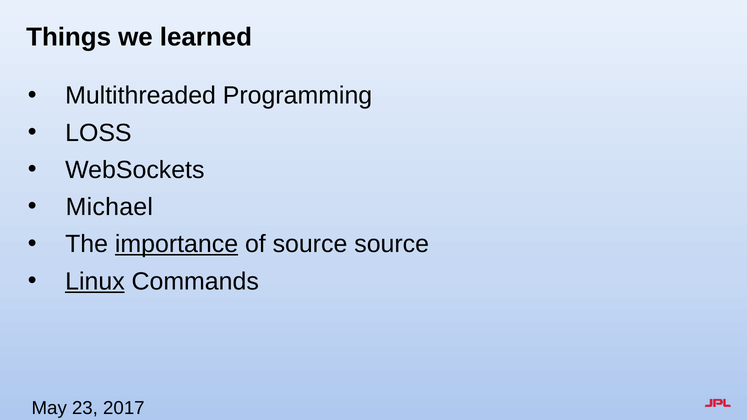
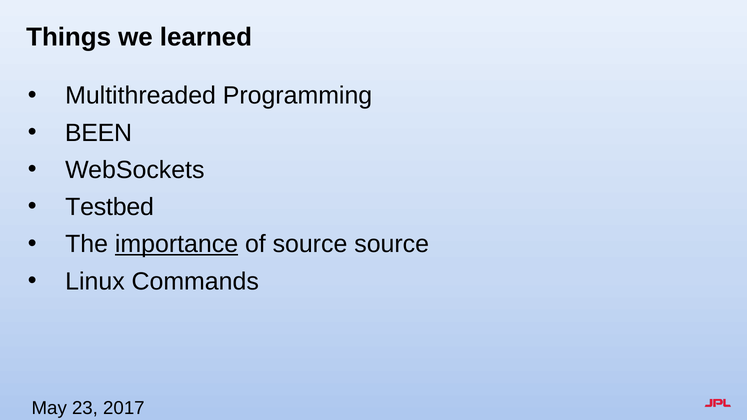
LOSS: LOSS -> BEEN
Michael: Michael -> Testbed
Linux underline: present -> none
